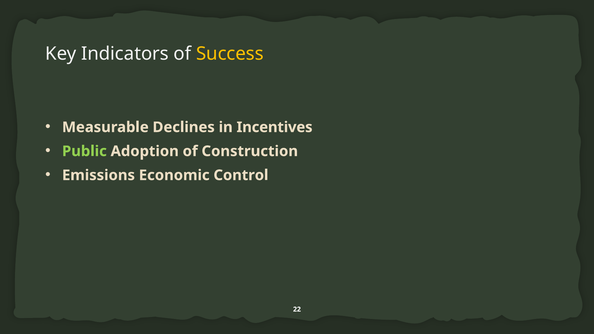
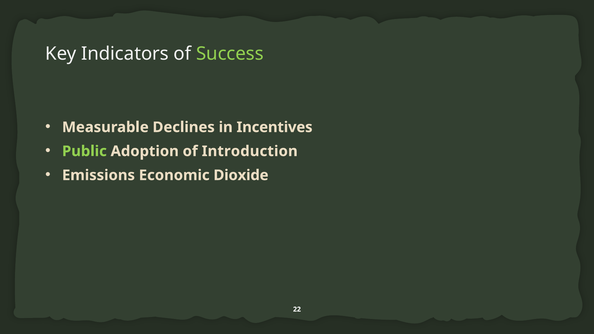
Success colour: yellow -> light green
Construction: Construction -> Introduction
Control: Control -> Dioxide
